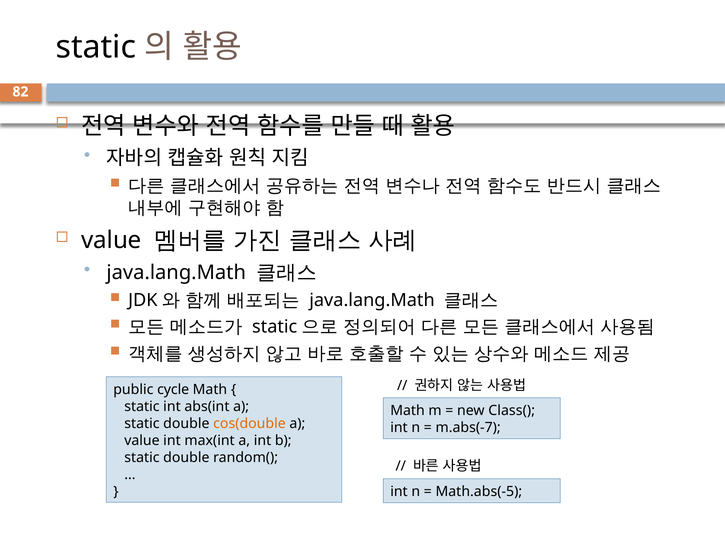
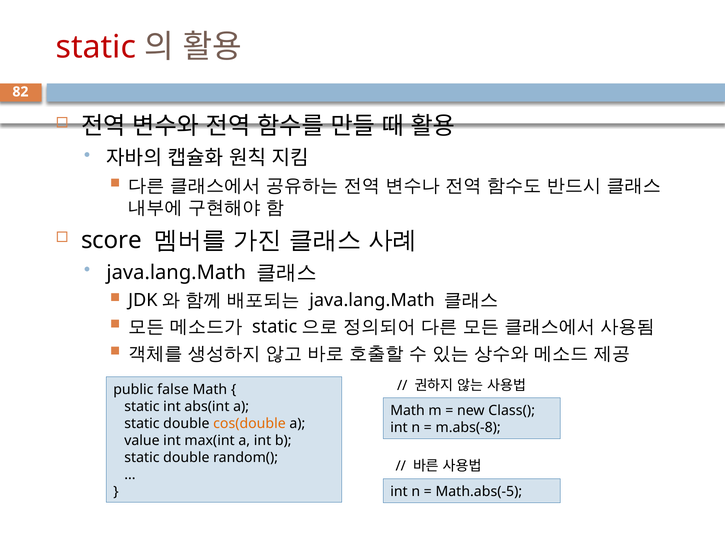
static at (96, 47) colour: black -> red
value at (111, 240): value -> score
cycle: cycle -> false
m.abs(-7: m.abs(-7 -> m.abs(-8
